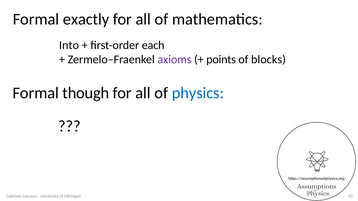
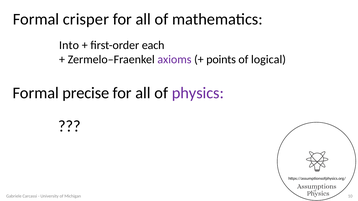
exactly: exactly -> crisper
blocks: blocks -> logical
though: though -> precise
physics colour: blue -> purple
